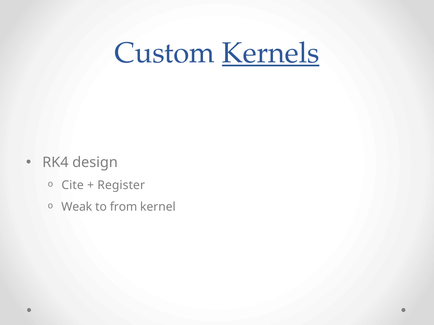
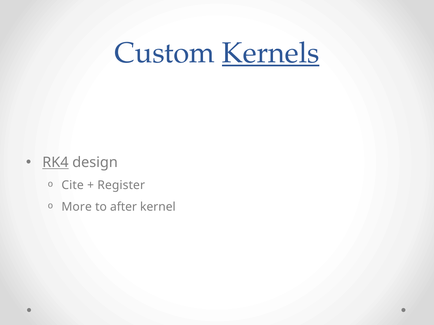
RK4 underline: none -> present
Weak: Weak -> More
from: from -> after
